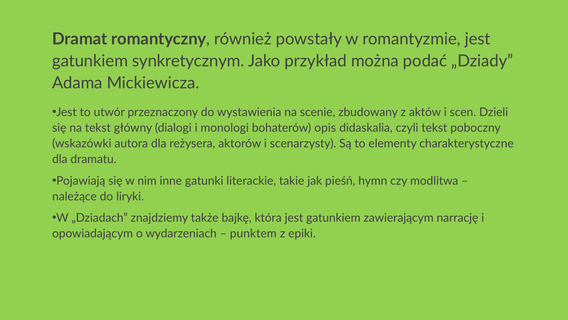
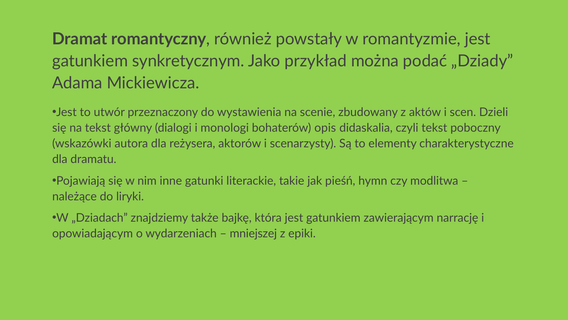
punktem: punktem -> mniejszej
